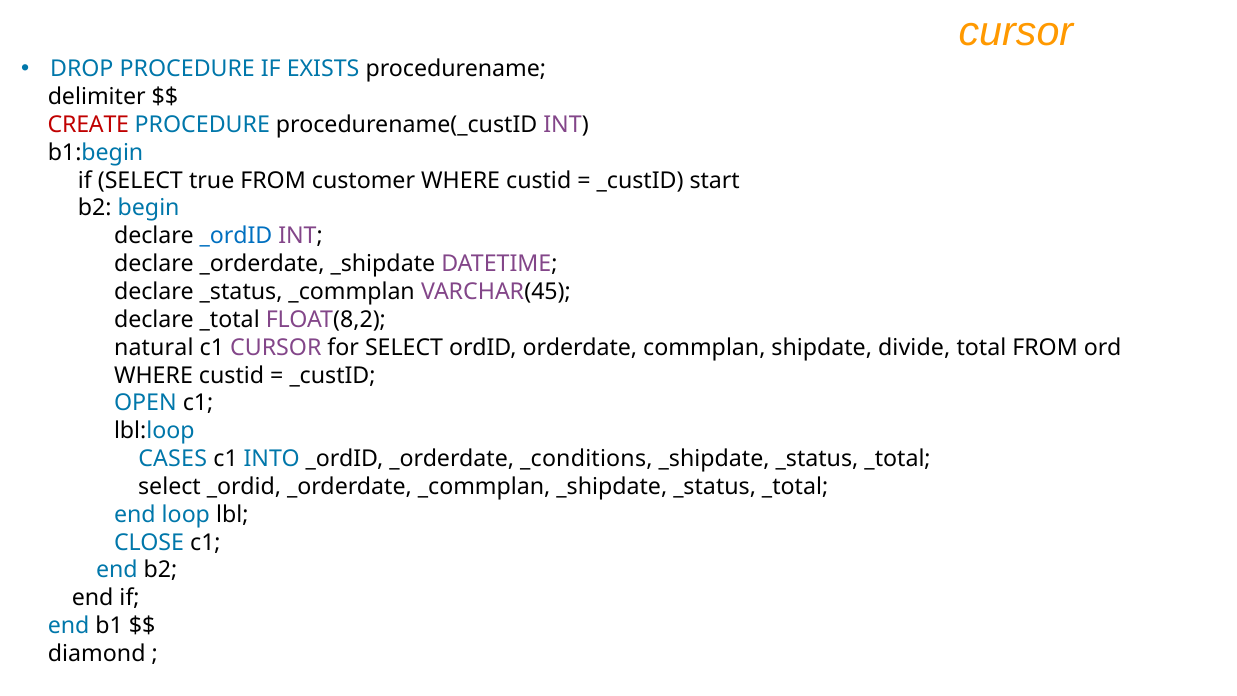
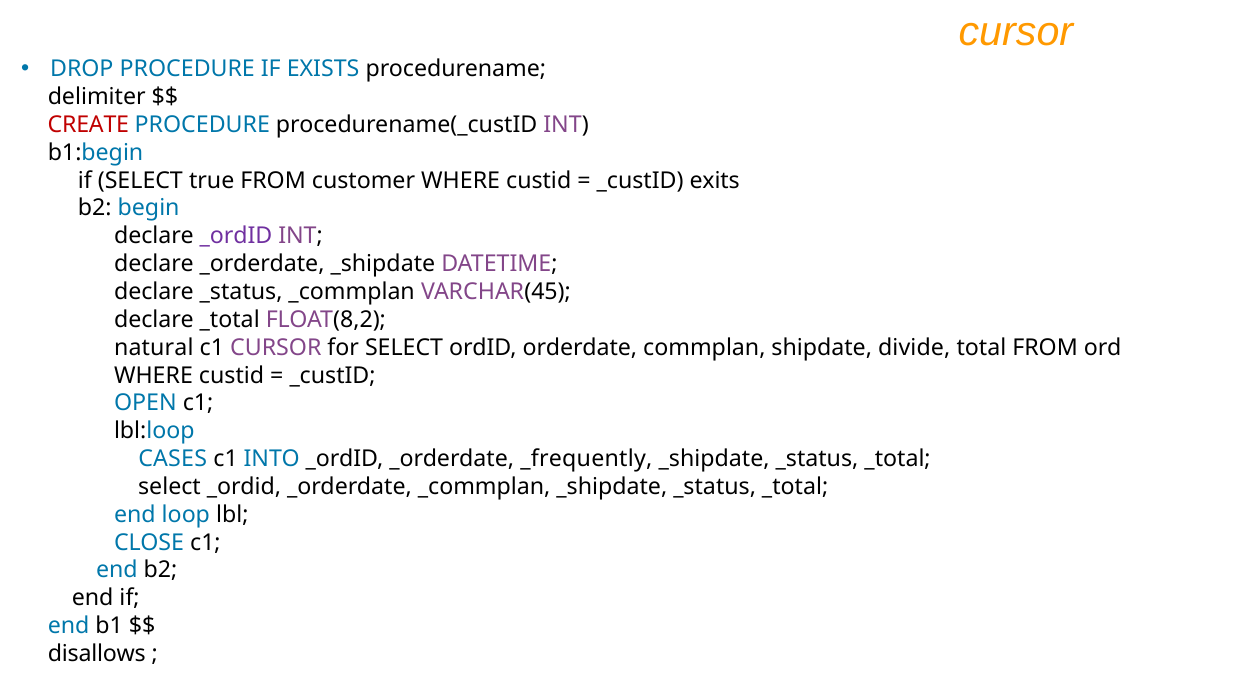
start: start -> exits
_ordID at (236, 236) colour: blue -> purple
_conditions: _conditions -> _frequently
diamond: diamond -> disallows
